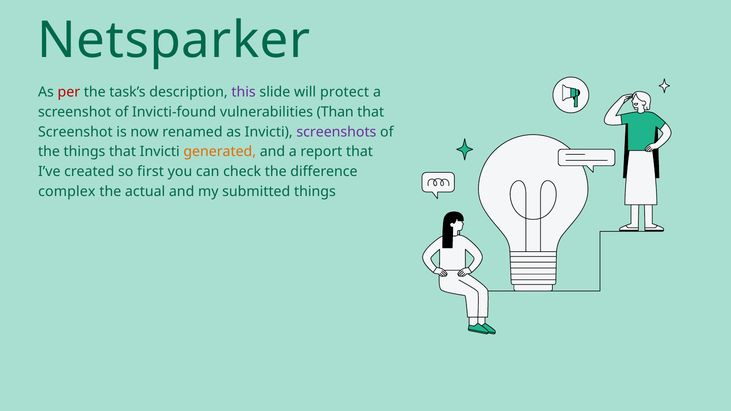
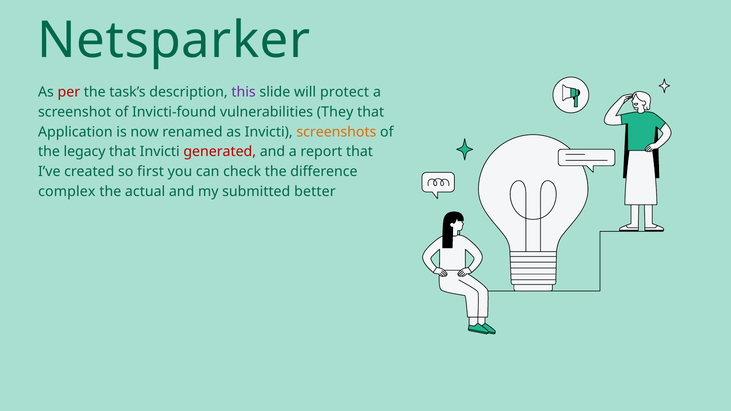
Than: Than -> They
Screenshot at (75, 132): Screenshot -> Application
screenshots colour: purple -> orange
the things: things -> legacy
generated colour: orange -> red
submitted things: things -> better
